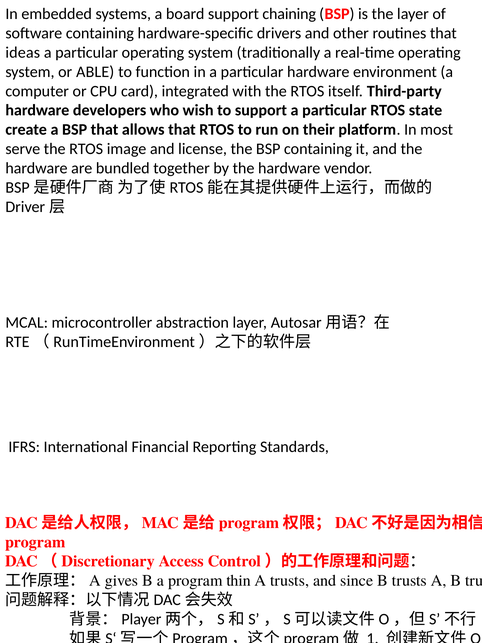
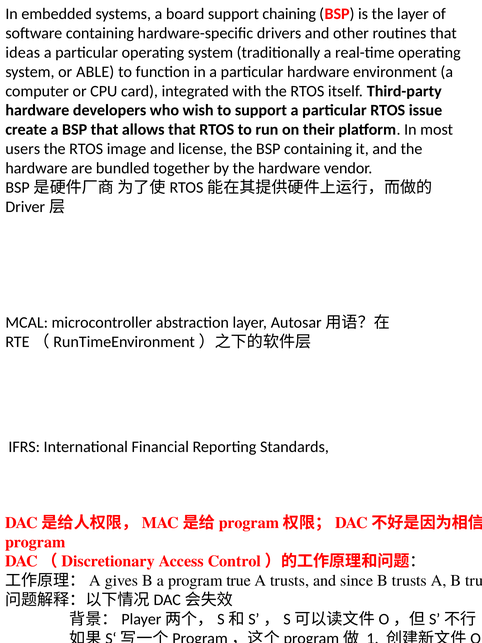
state: state -> issue
serve: serve -> users
thin: thin -> true
